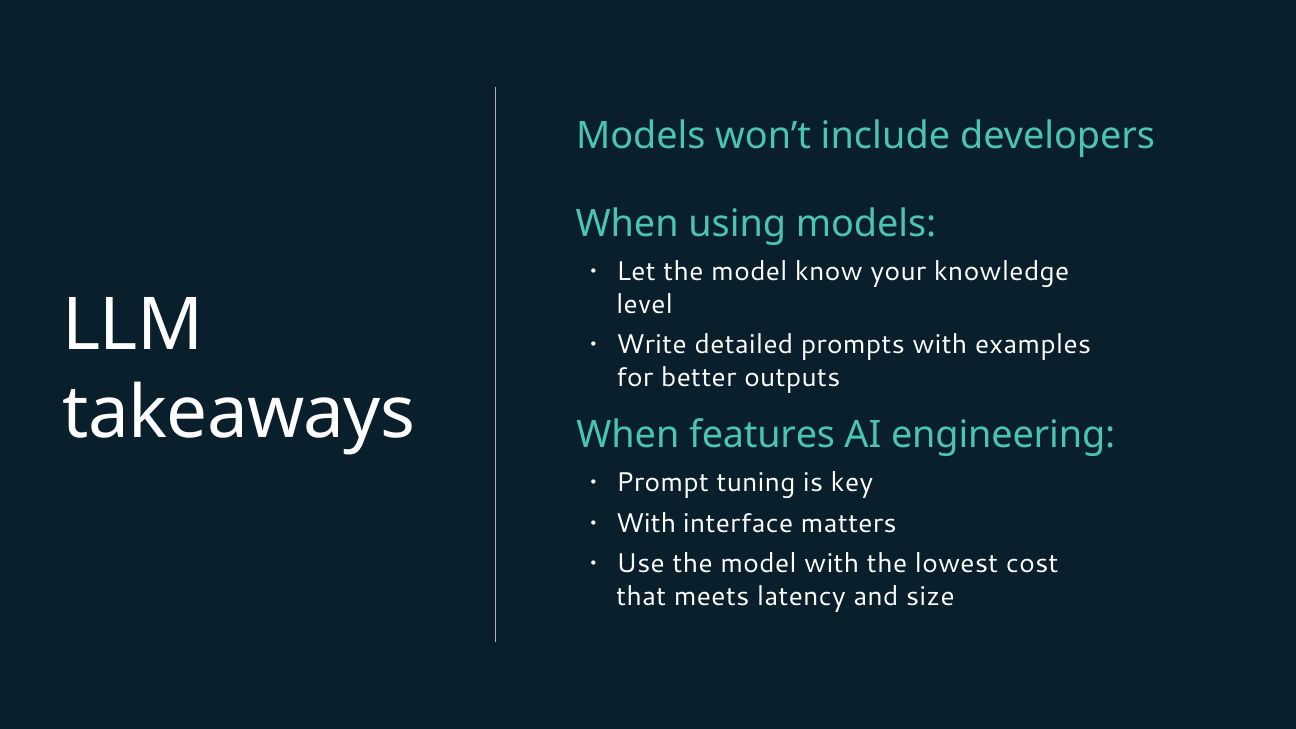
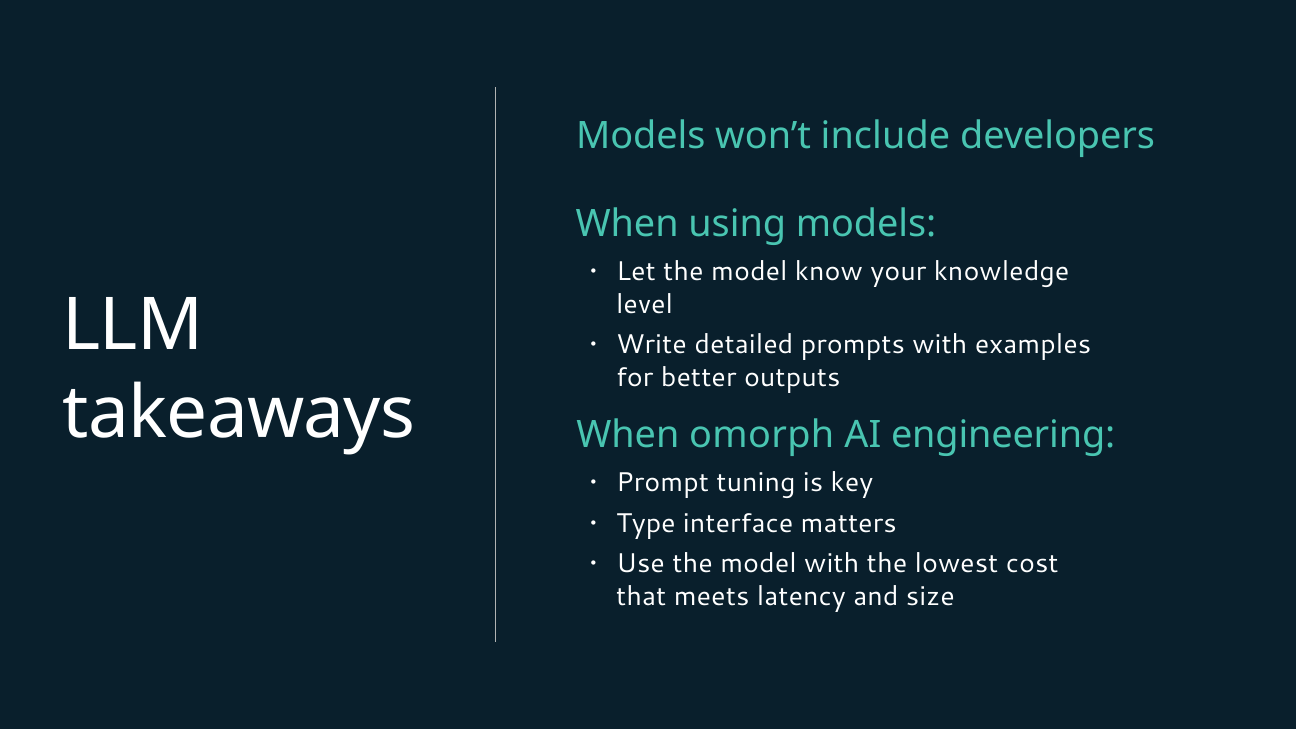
features: features -> omorph
With at (646, 524): With -> Type
